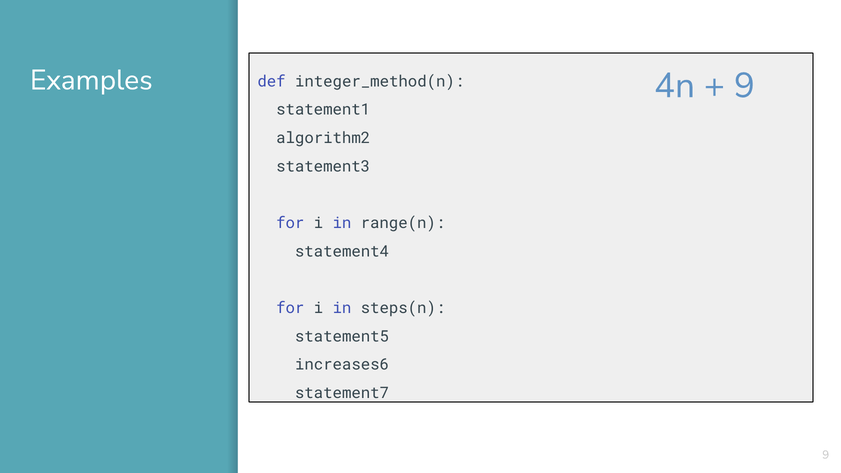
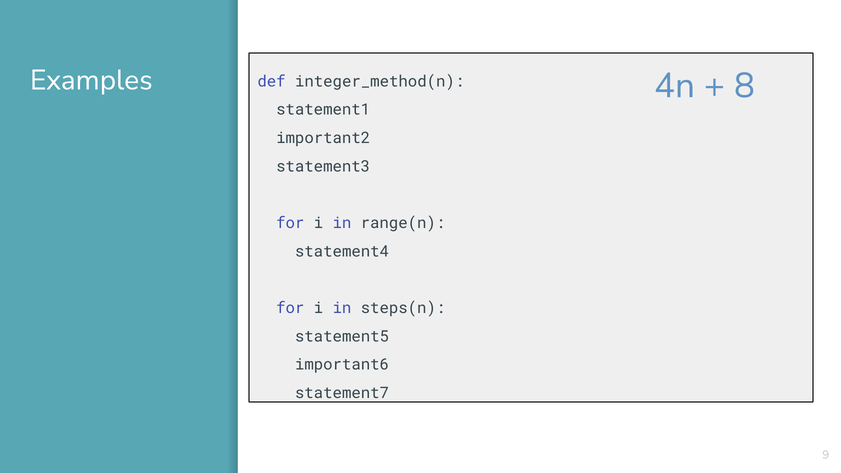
9 at (744, 86): 9 -> 8
algorithm2: algorithm2 -> important2
increases6: increases6 -> important6
